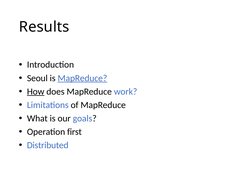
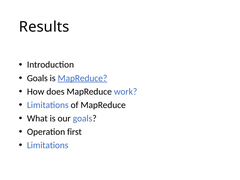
Seoul at (37, 78): Seoul -> Goals
How underline: present -> none
Distributed at (48, 145): Distributed -> Limitations
